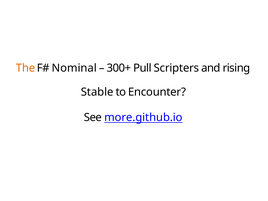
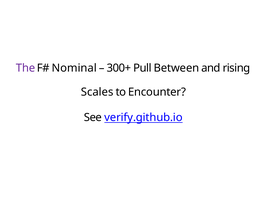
The colour: orange -> purple
Scripters: Scripters -> Between
Stable: Stable -> Scales
more.github.io: more.github.io -> verify.github.io
